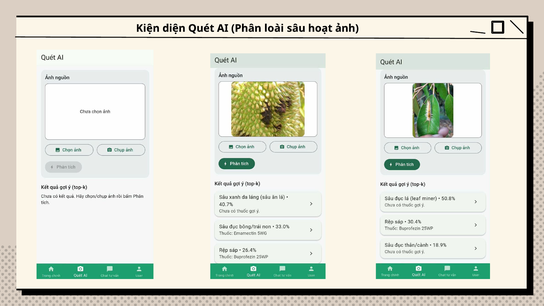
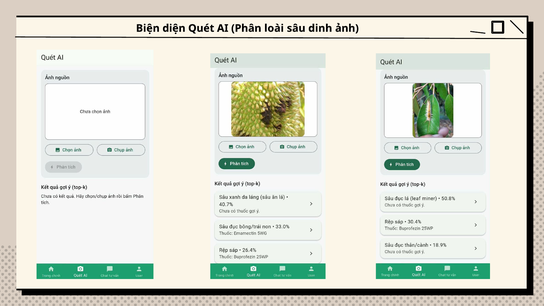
Kiện: Kiện -> Biện
hoạt: hoạt -> dinh
